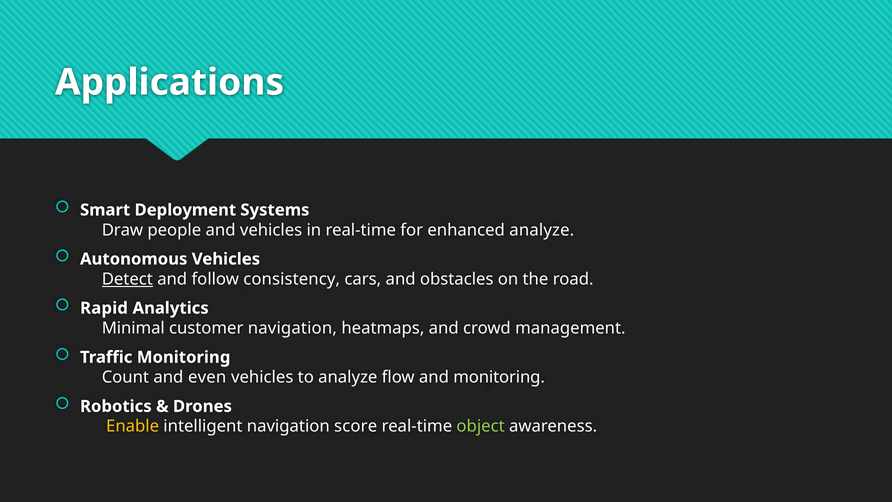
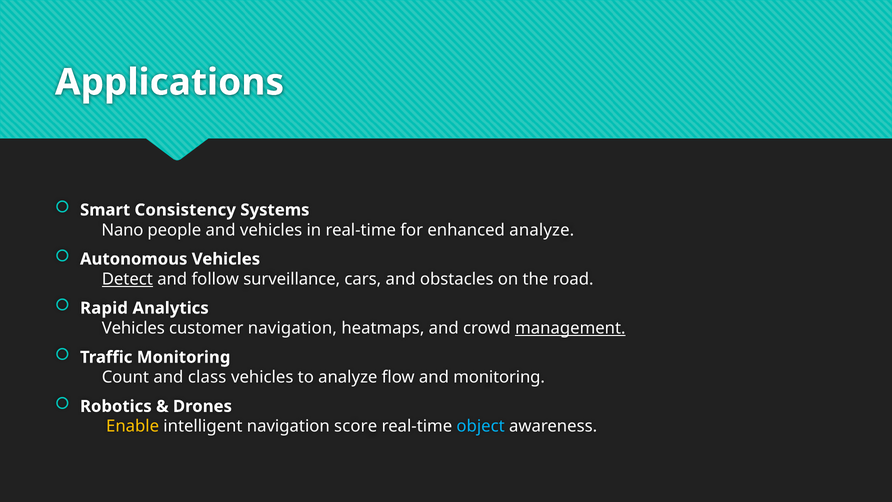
Deployment: Deployment -> Consistency
Draw: Draw -> Nano
consistency: consistency -> surveillance
Minimal at (133, 328): Minimal -> Vehicles
management underline: none -> present
even: even -> class
object colour: light green -> light blue
